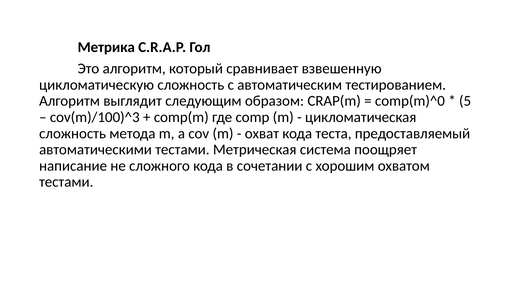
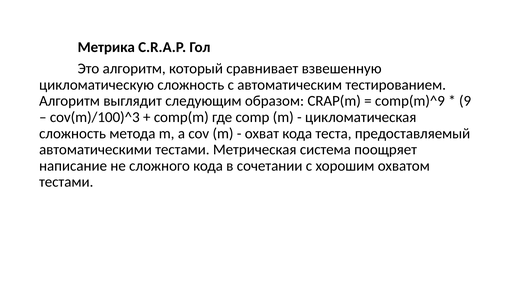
comp(m)^0: comp(m)^0 -> comp(m)^9
5: 5 -> 9
